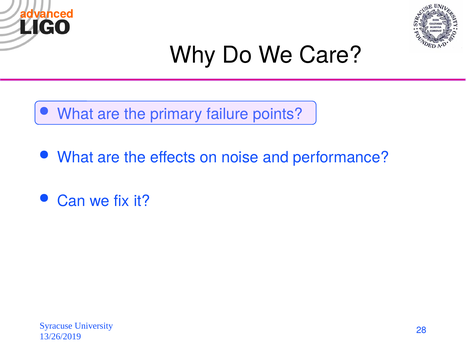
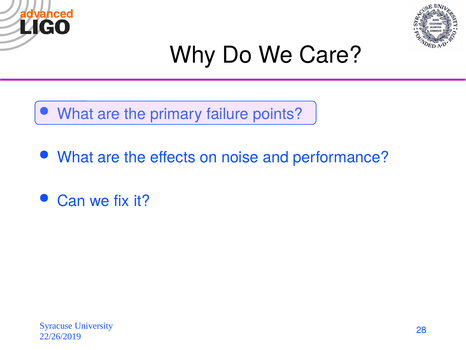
13/26/2019: 13/26/2019 -> 22/26/2019
